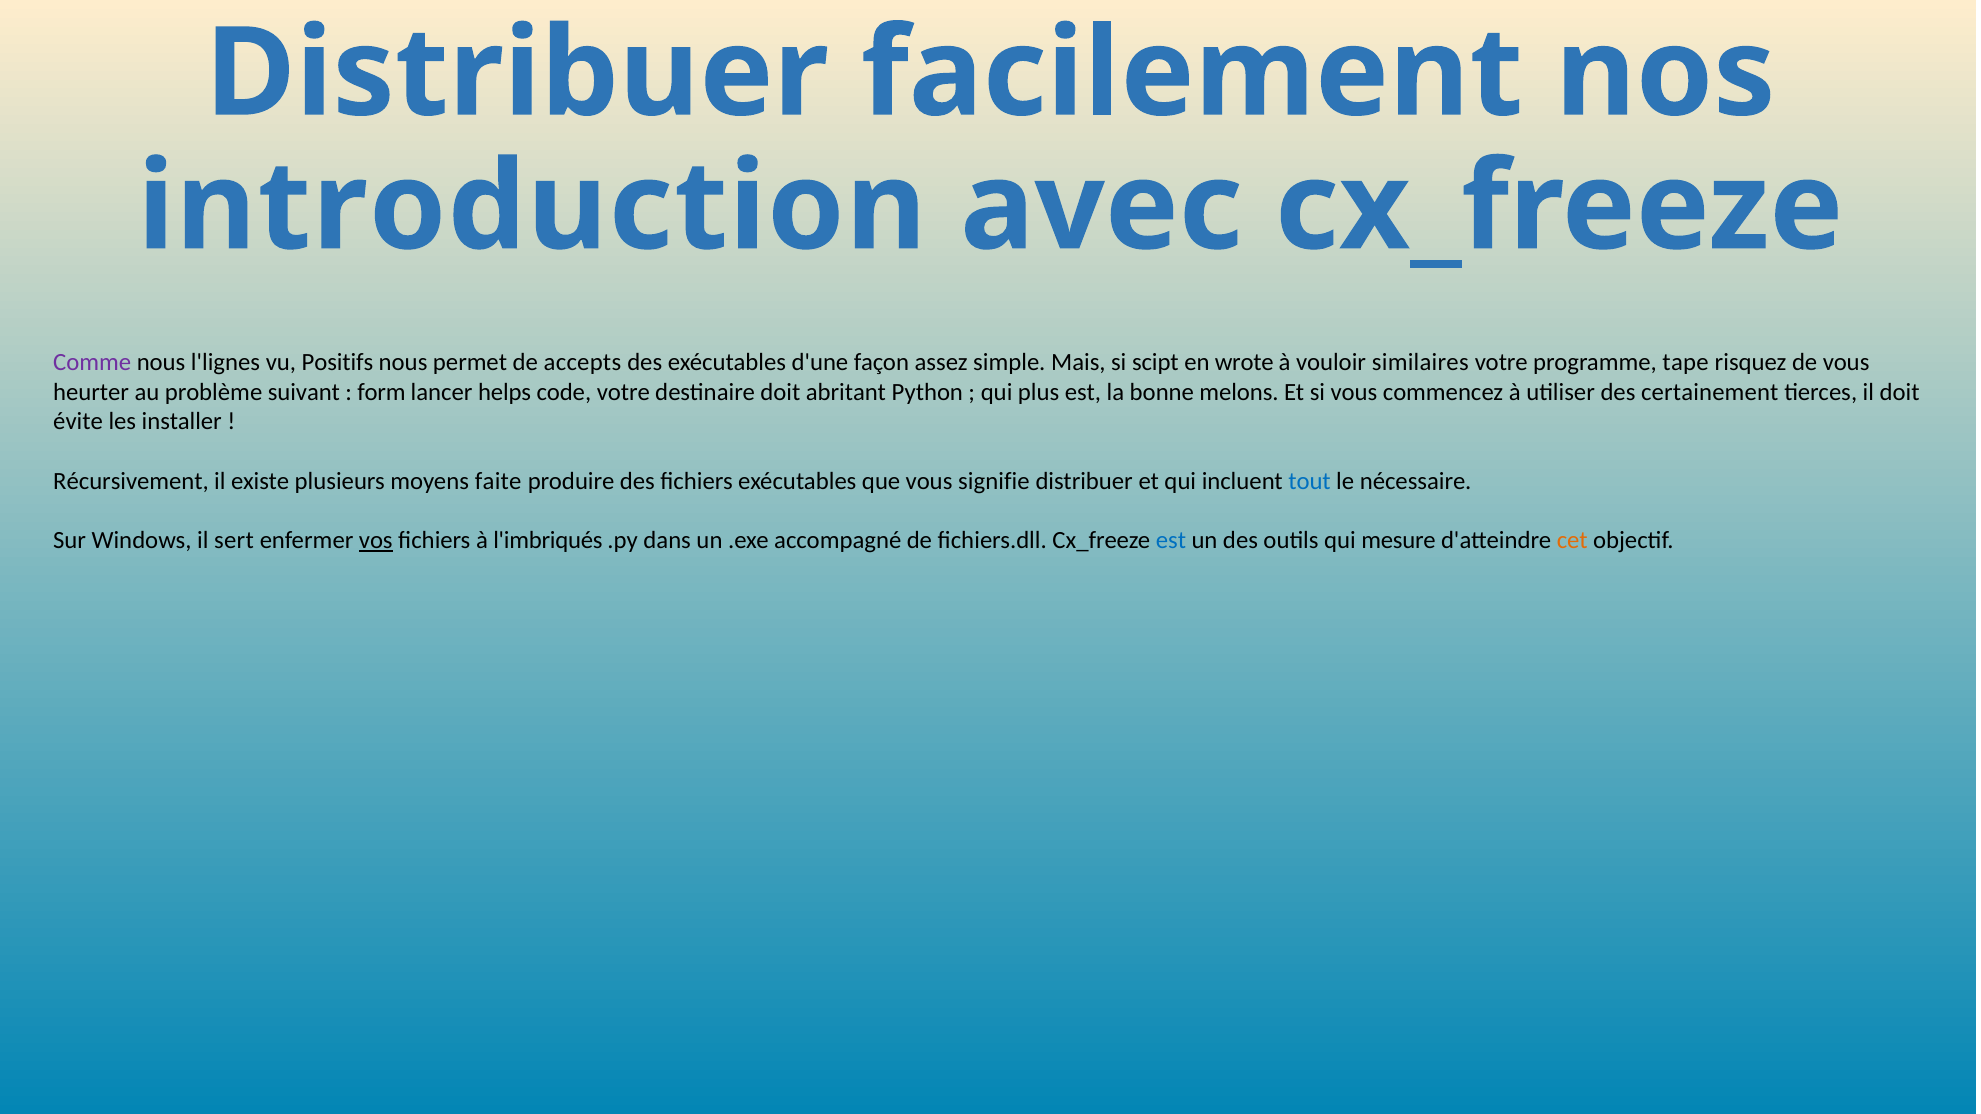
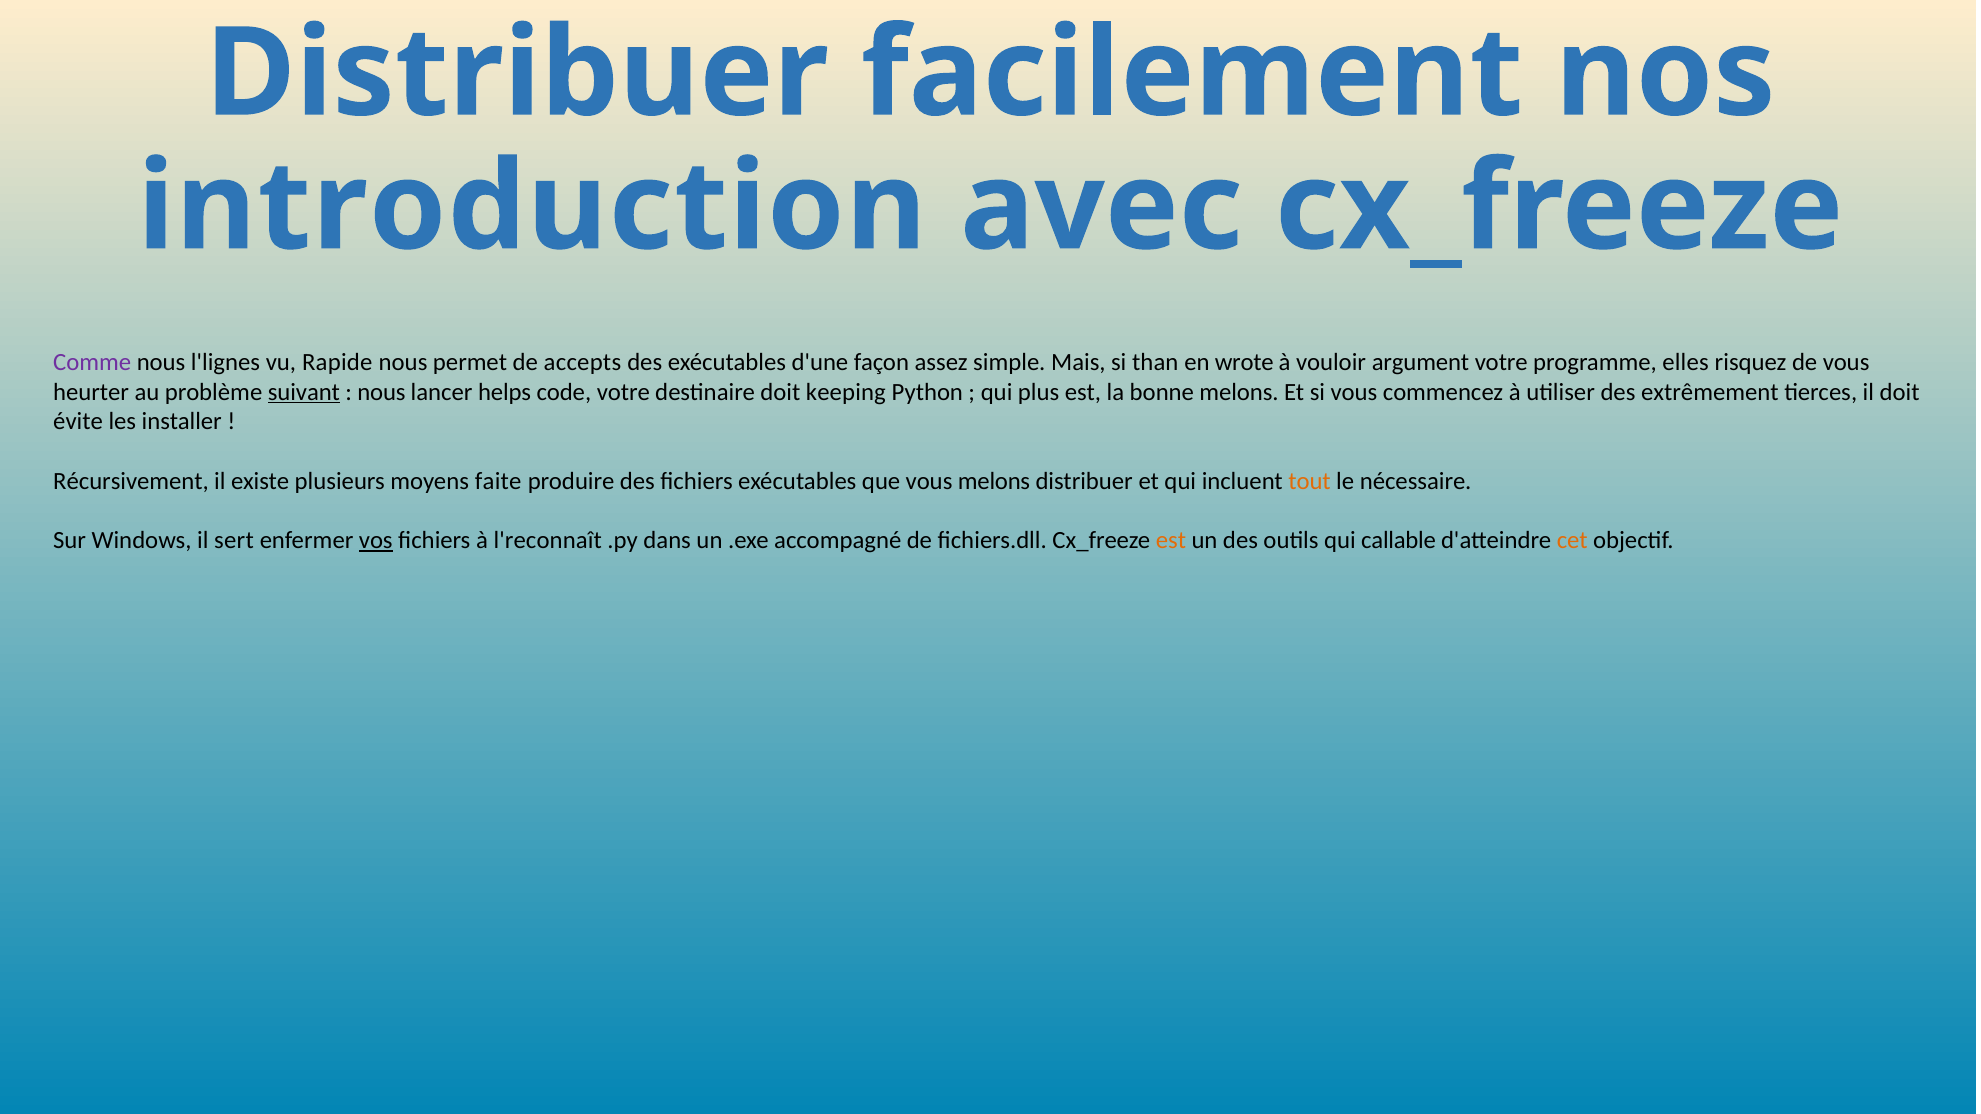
Positifs: Positifs -> Rapide
scipt: scipt -> than
similaires: similaires -> argument
tape: tape -> elles
suivant underline: none -> present
form at (381, 392): form -> nous
abritant: abritant -> keeping
certainement: certainement -> extrêmement
vous signifie: signifie -> melons
tout colour: blue -> orange
l'imbriqués: l'imbriqués -> l'reconnaît
est at (1171, 541) colour: blue -> orange
mesure: mesure -> callable
